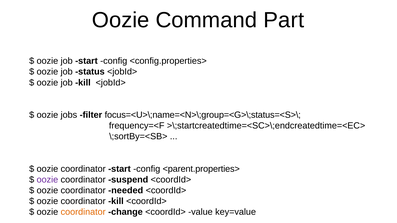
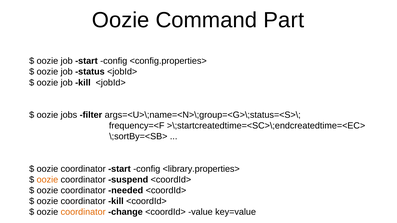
focus=<U>\;name=<N>\;group=<G>\;status=<S>\: focus=<U>\;name=<N>\;group=<G>\;status=<S>\ -> args=<U>\;name=<N>\;group=<G>\;status=<S>\
<parent.properties>: <parent.properties> -> <library.properties>
oozie at (47, 180) colour: purple -> orange
